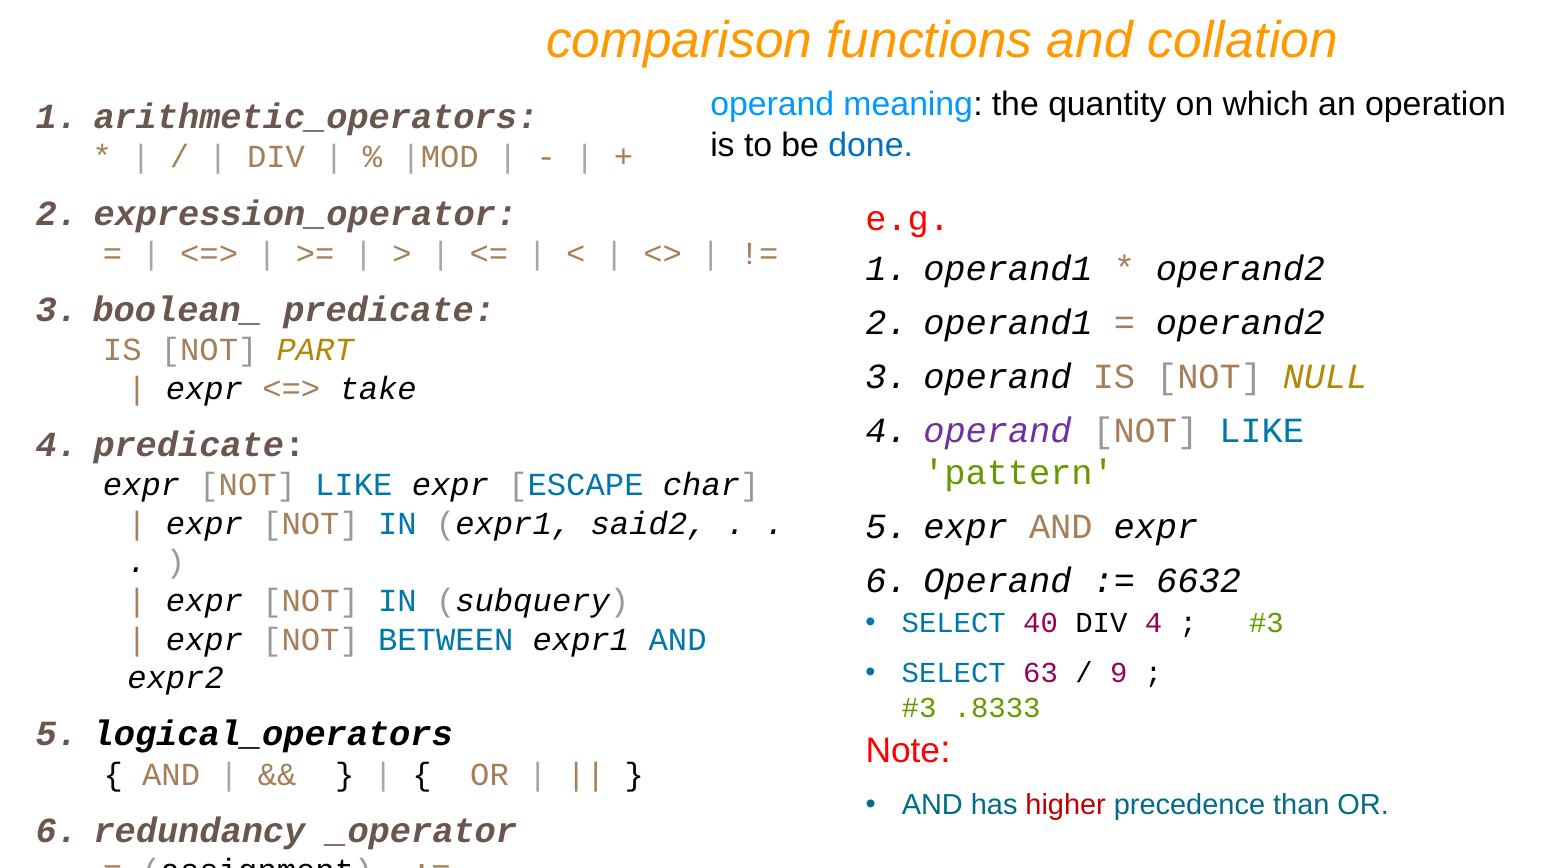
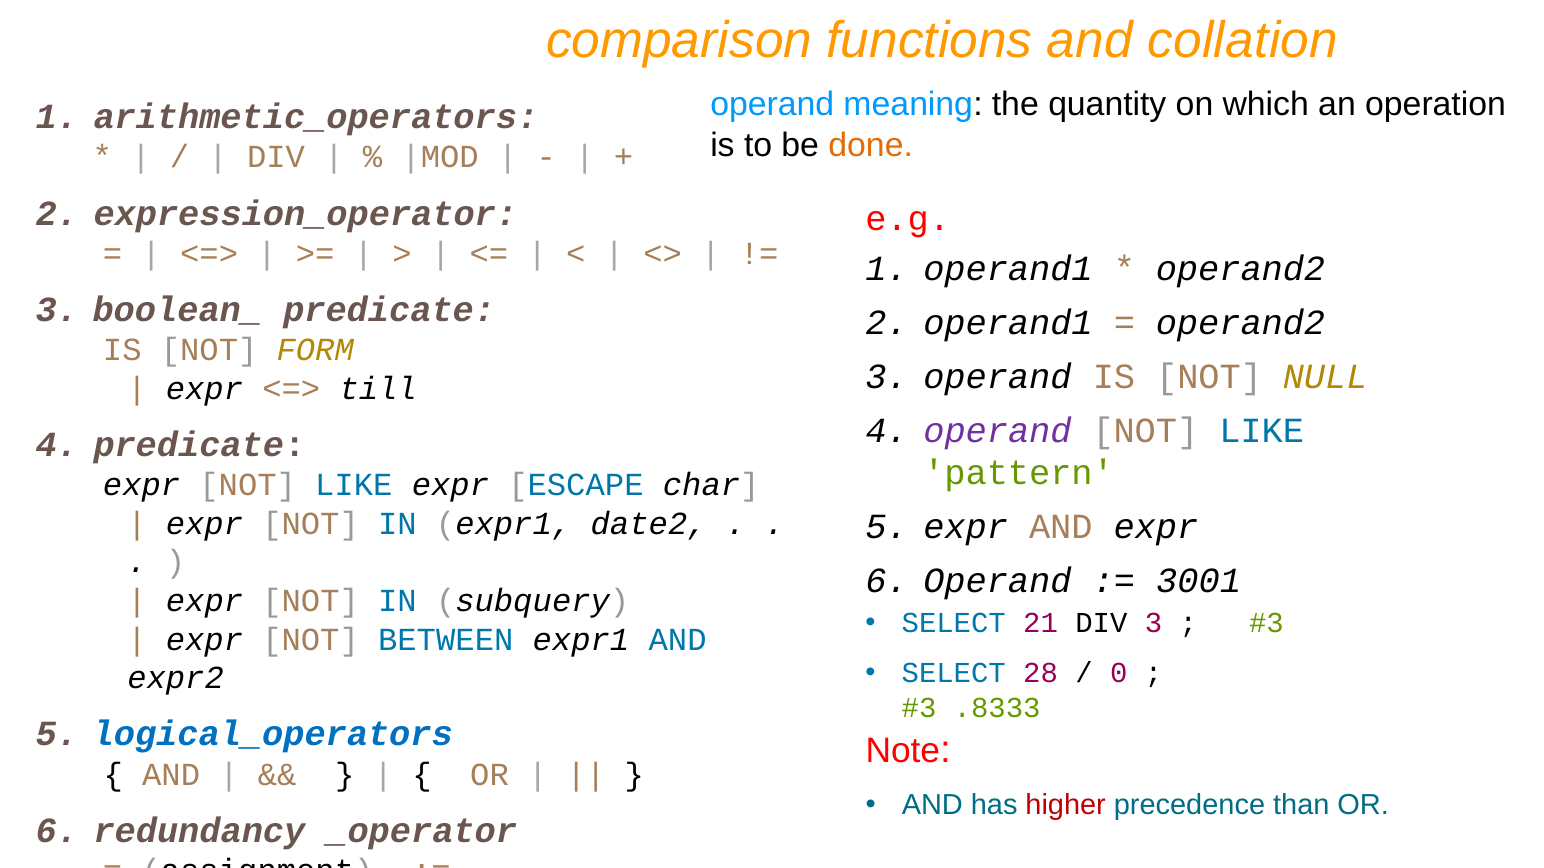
done colour: blue -> orange
PART: PART -> FORM
take: take -> till
said2: said2 -> date2
6632: 6632 -> 3001
40: 40 -> 21
DIV 4: 4 -> 3
63: 63 -> 28
9: 9 -> 0
logical_operators colour: black -> blue
